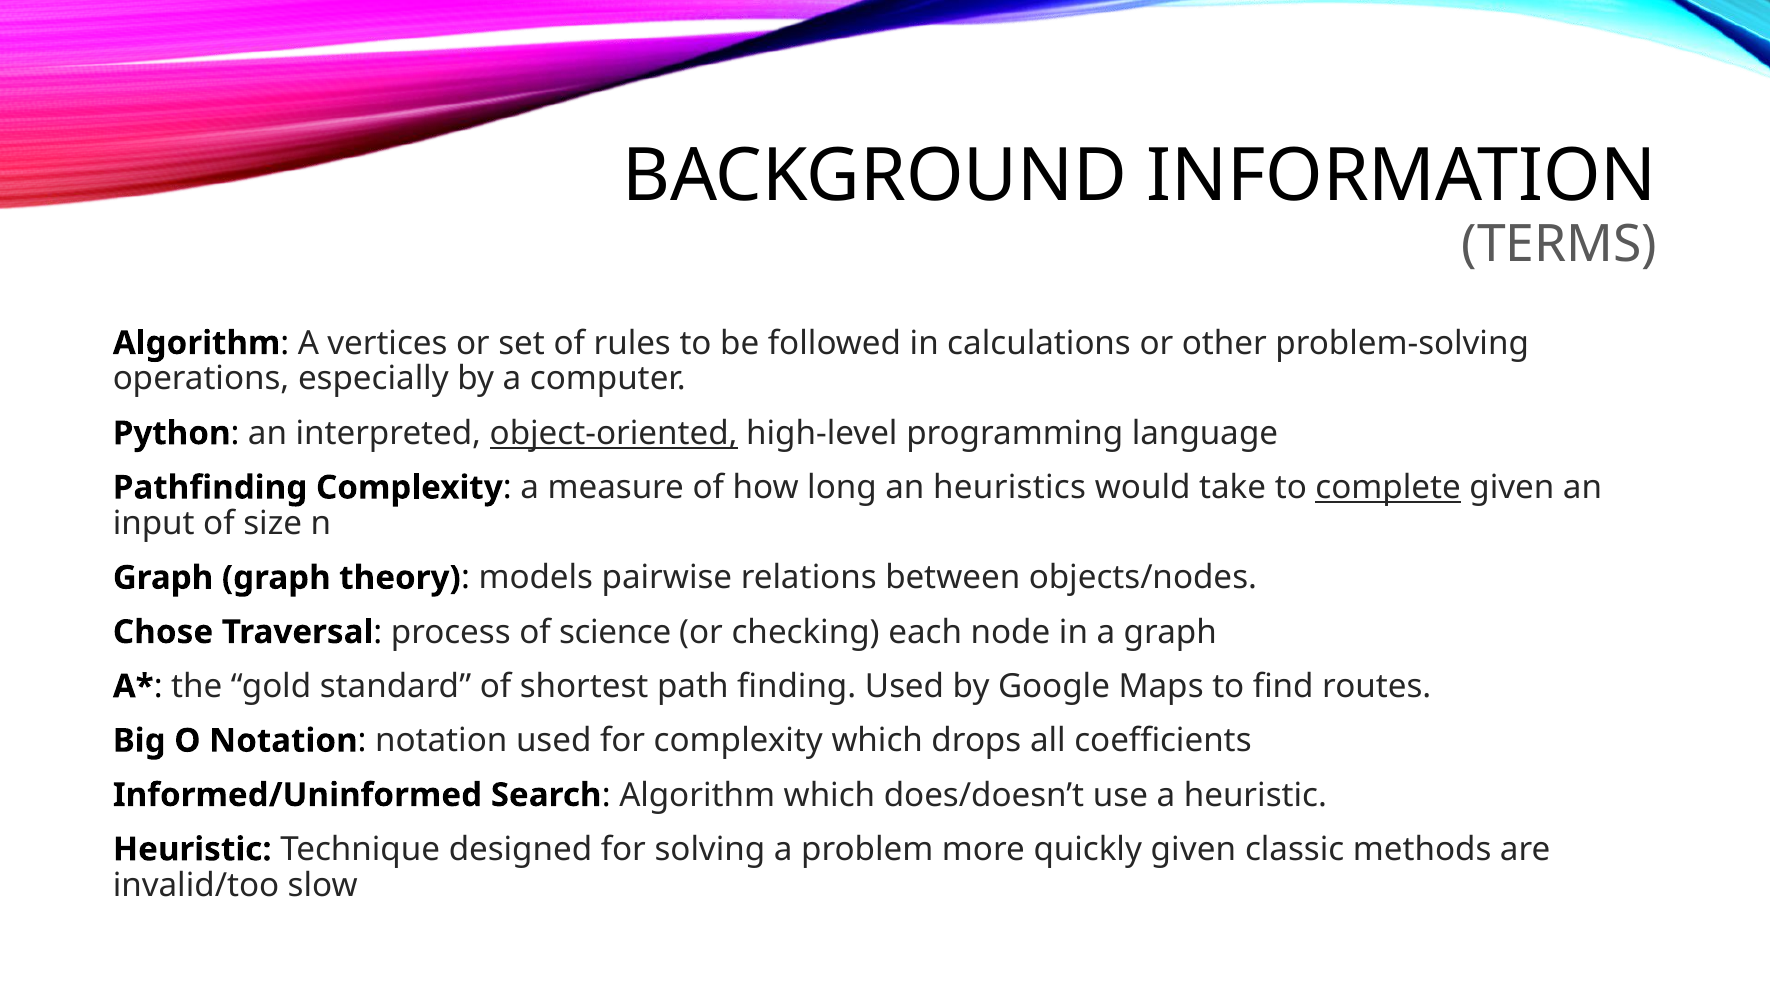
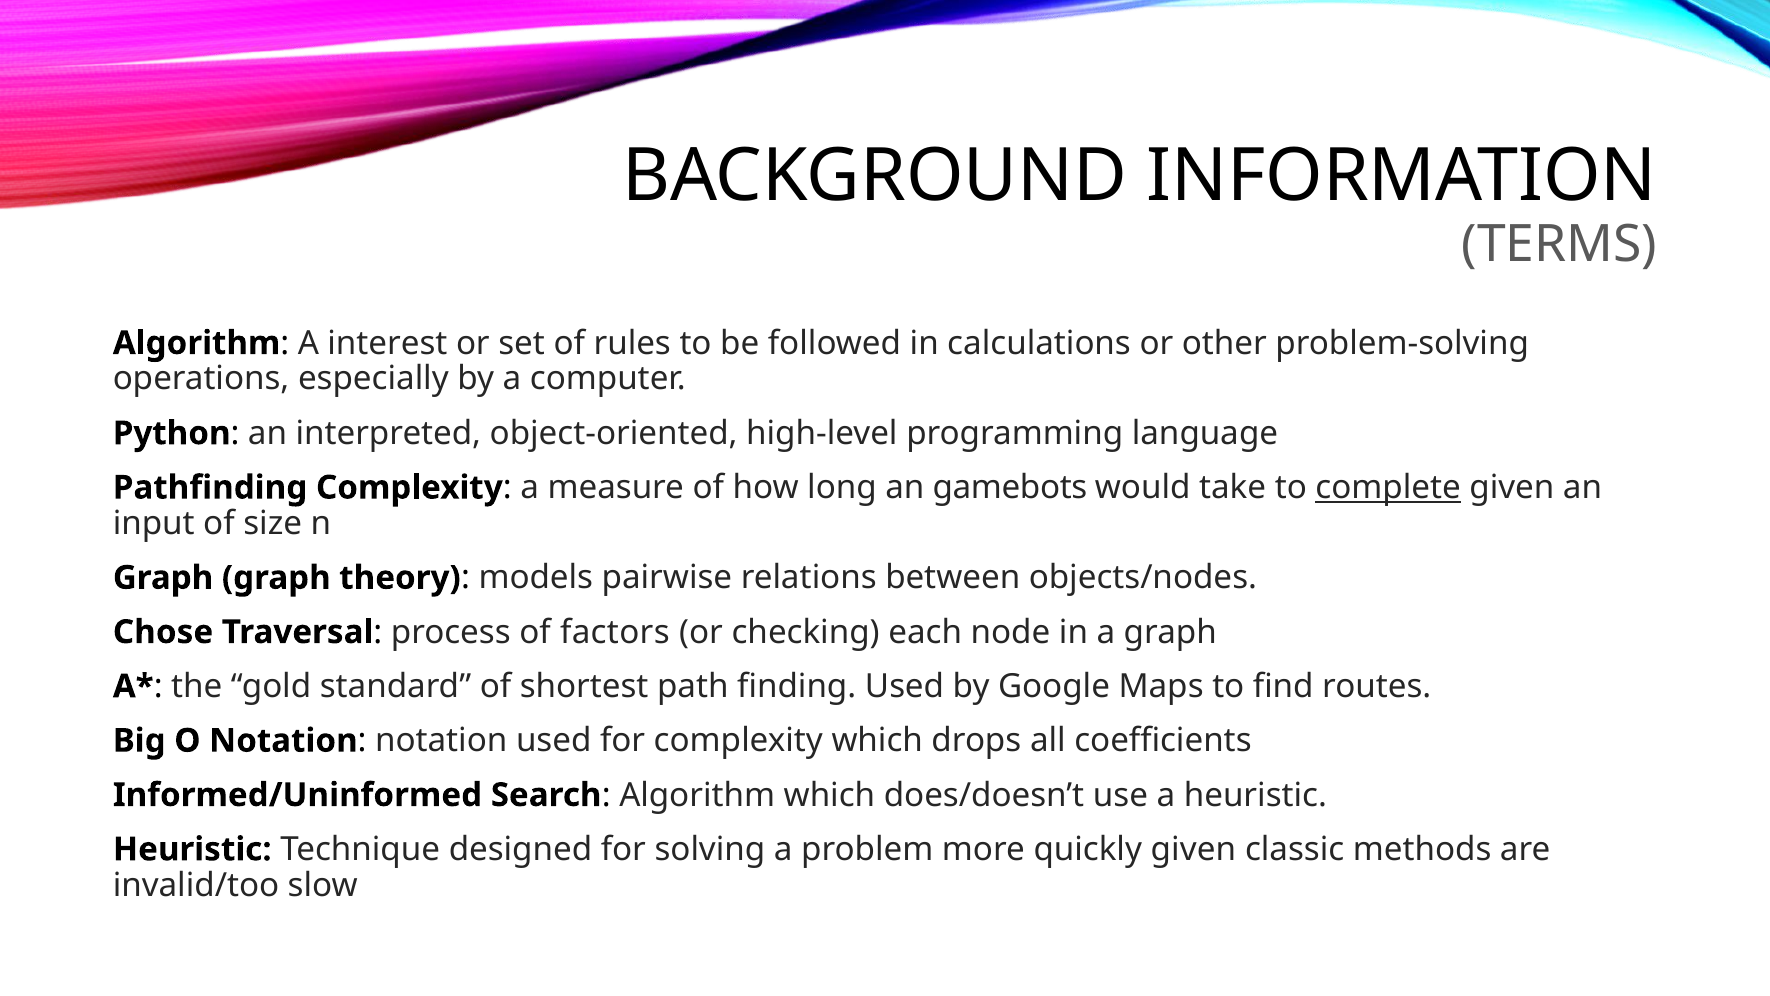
vertices: vertices -> interest
object-oriented underline: present -> none
heuristics: heuristics -> gamebots
science: science -> factors
